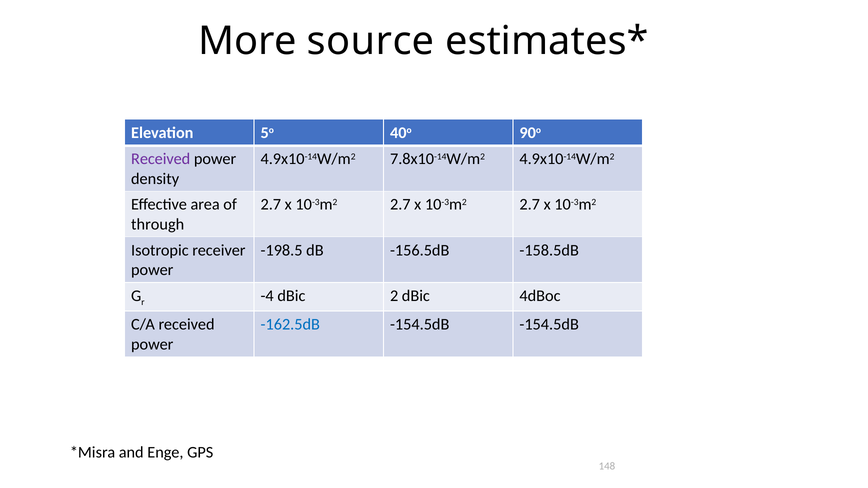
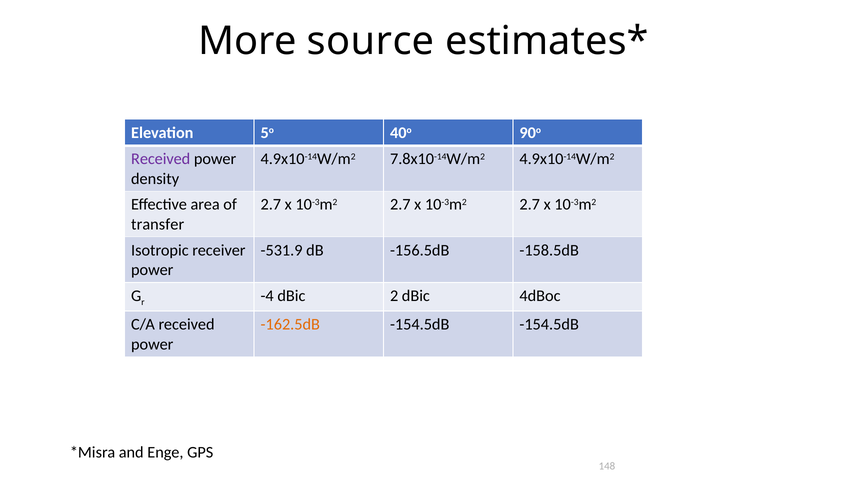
through: through -> transfer
-198.5: -198.5 -> -531.9
-162.5dB colour: blue -> orange
